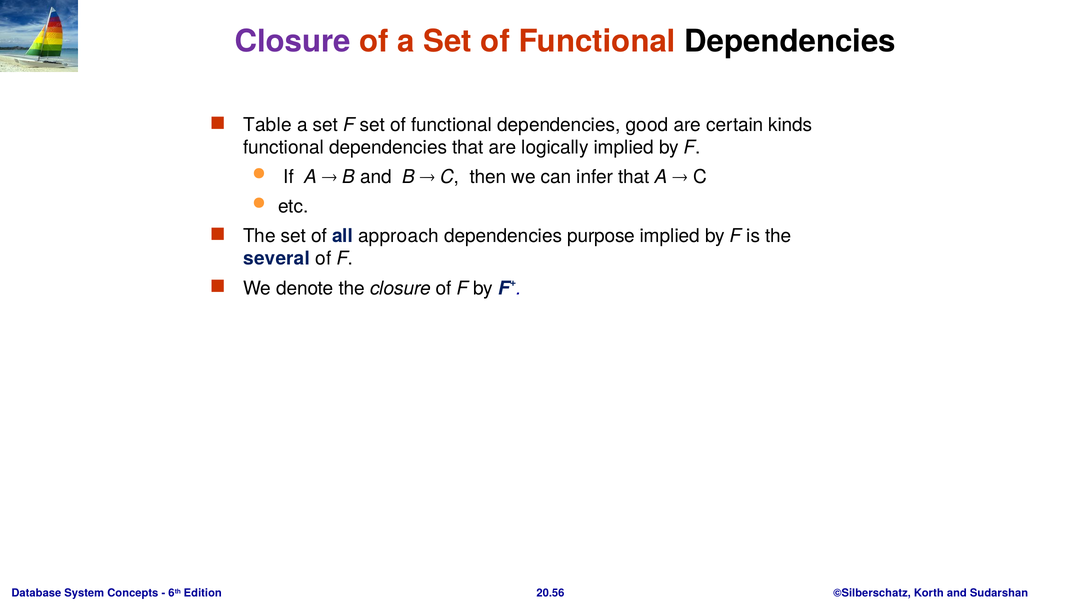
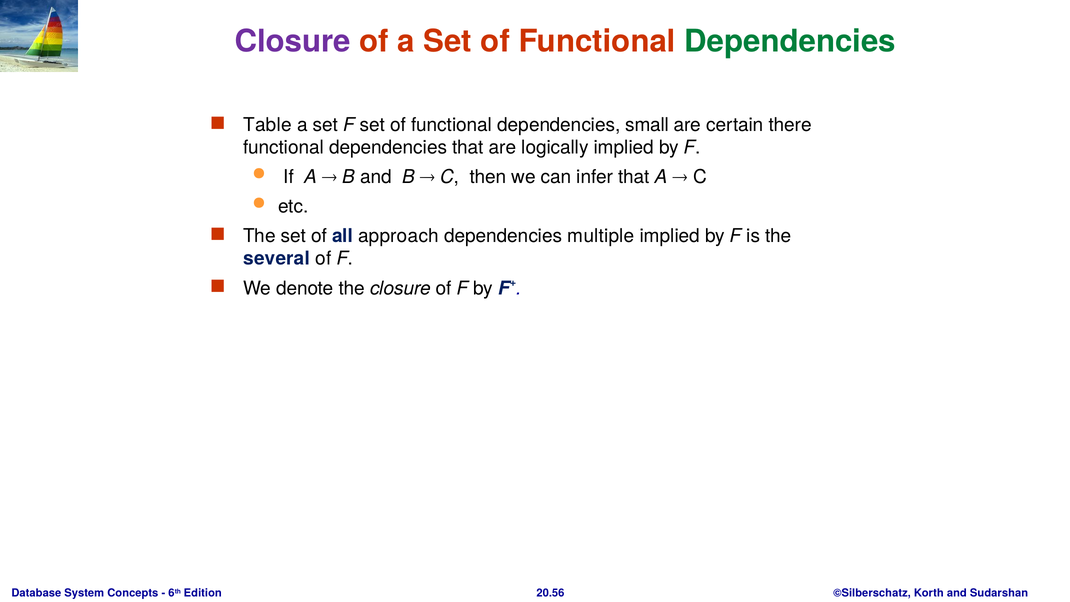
Dependencies at (790, 42) colour: black -> green
good: good -> small
kinds: kinds -> there
purpose: purpose -> multiple
